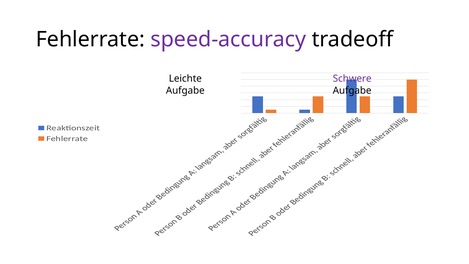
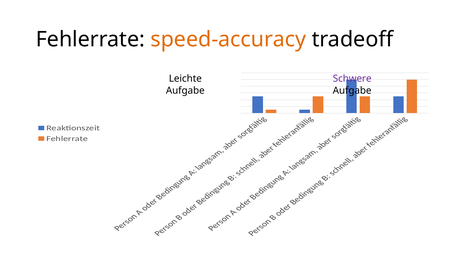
speed-accuracy colour: purple -> orange
